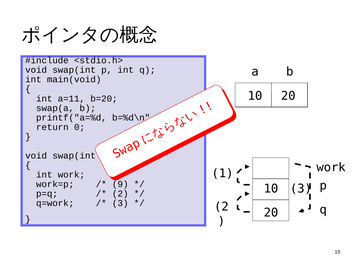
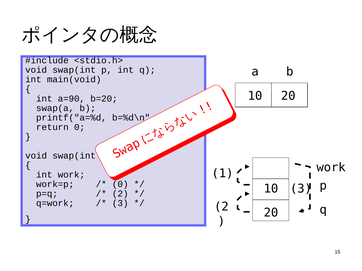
a=11: a=11 -> a=90
9 at (120, 185): 9 -> 0
